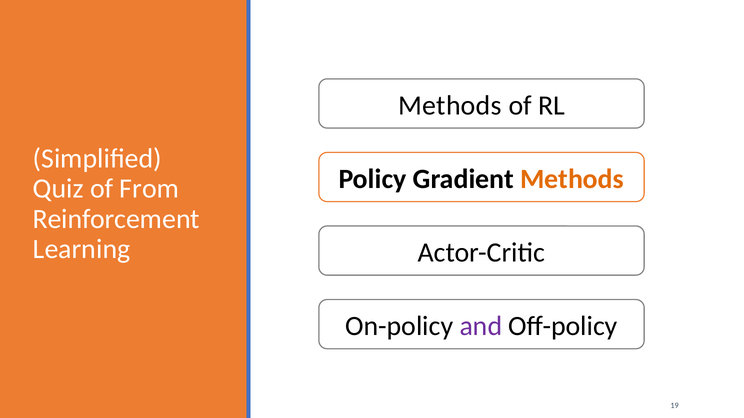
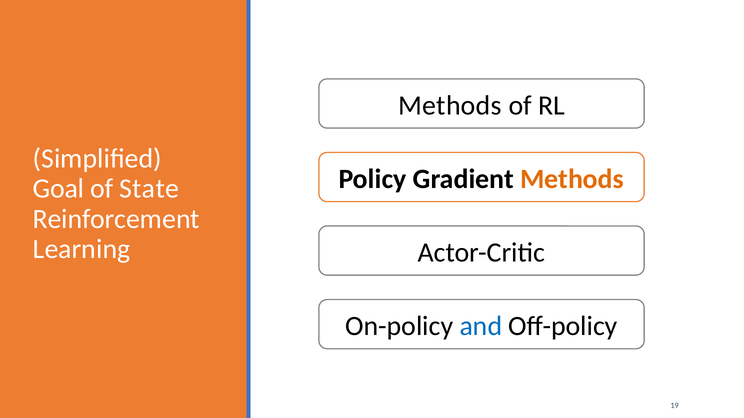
Quiz: Quiz -> Goal
From: From -> State
and colour: purple -> blue
